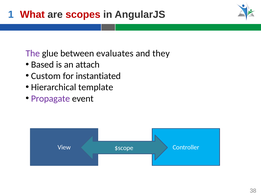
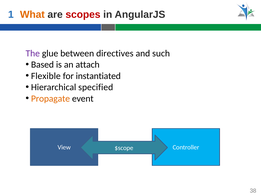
What colour: red -> orange
evaluates: evaluates -> directives
they: they -> such
Custom: Custom -> Flexible
template: template -> specified
Propagate colour: purple -> orange
